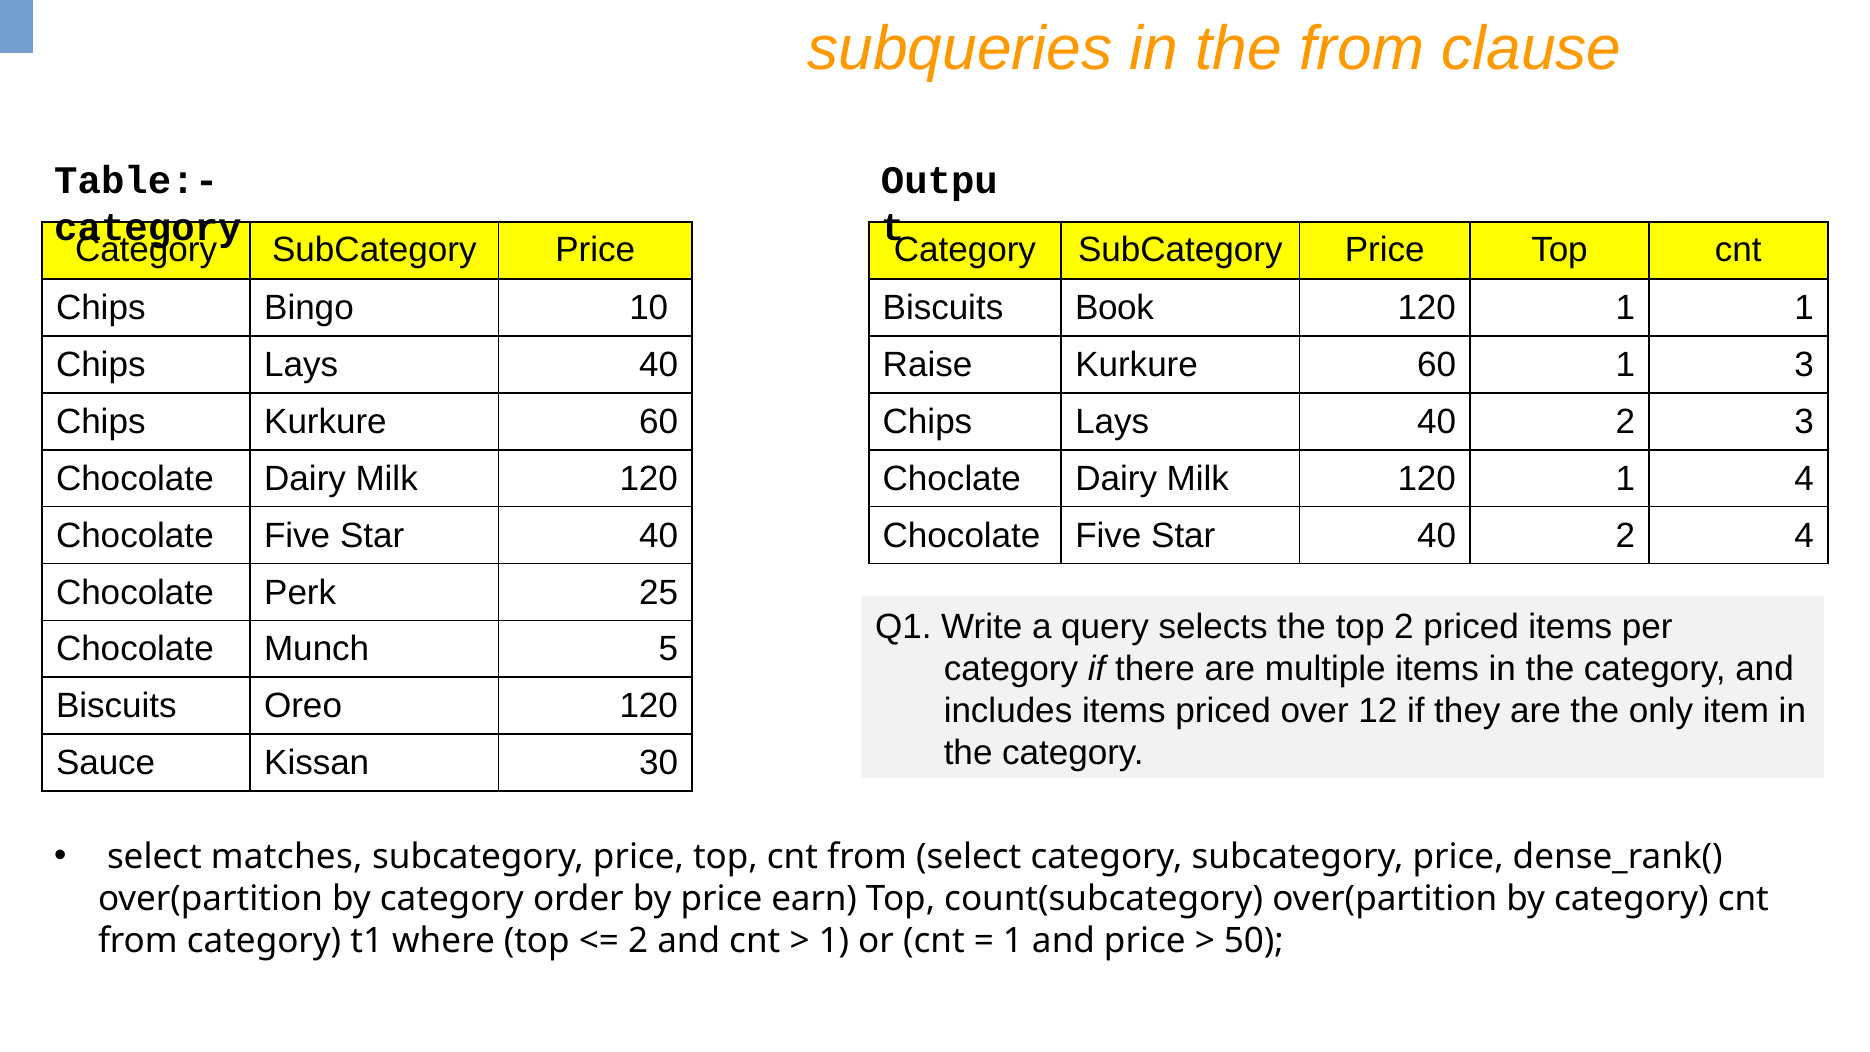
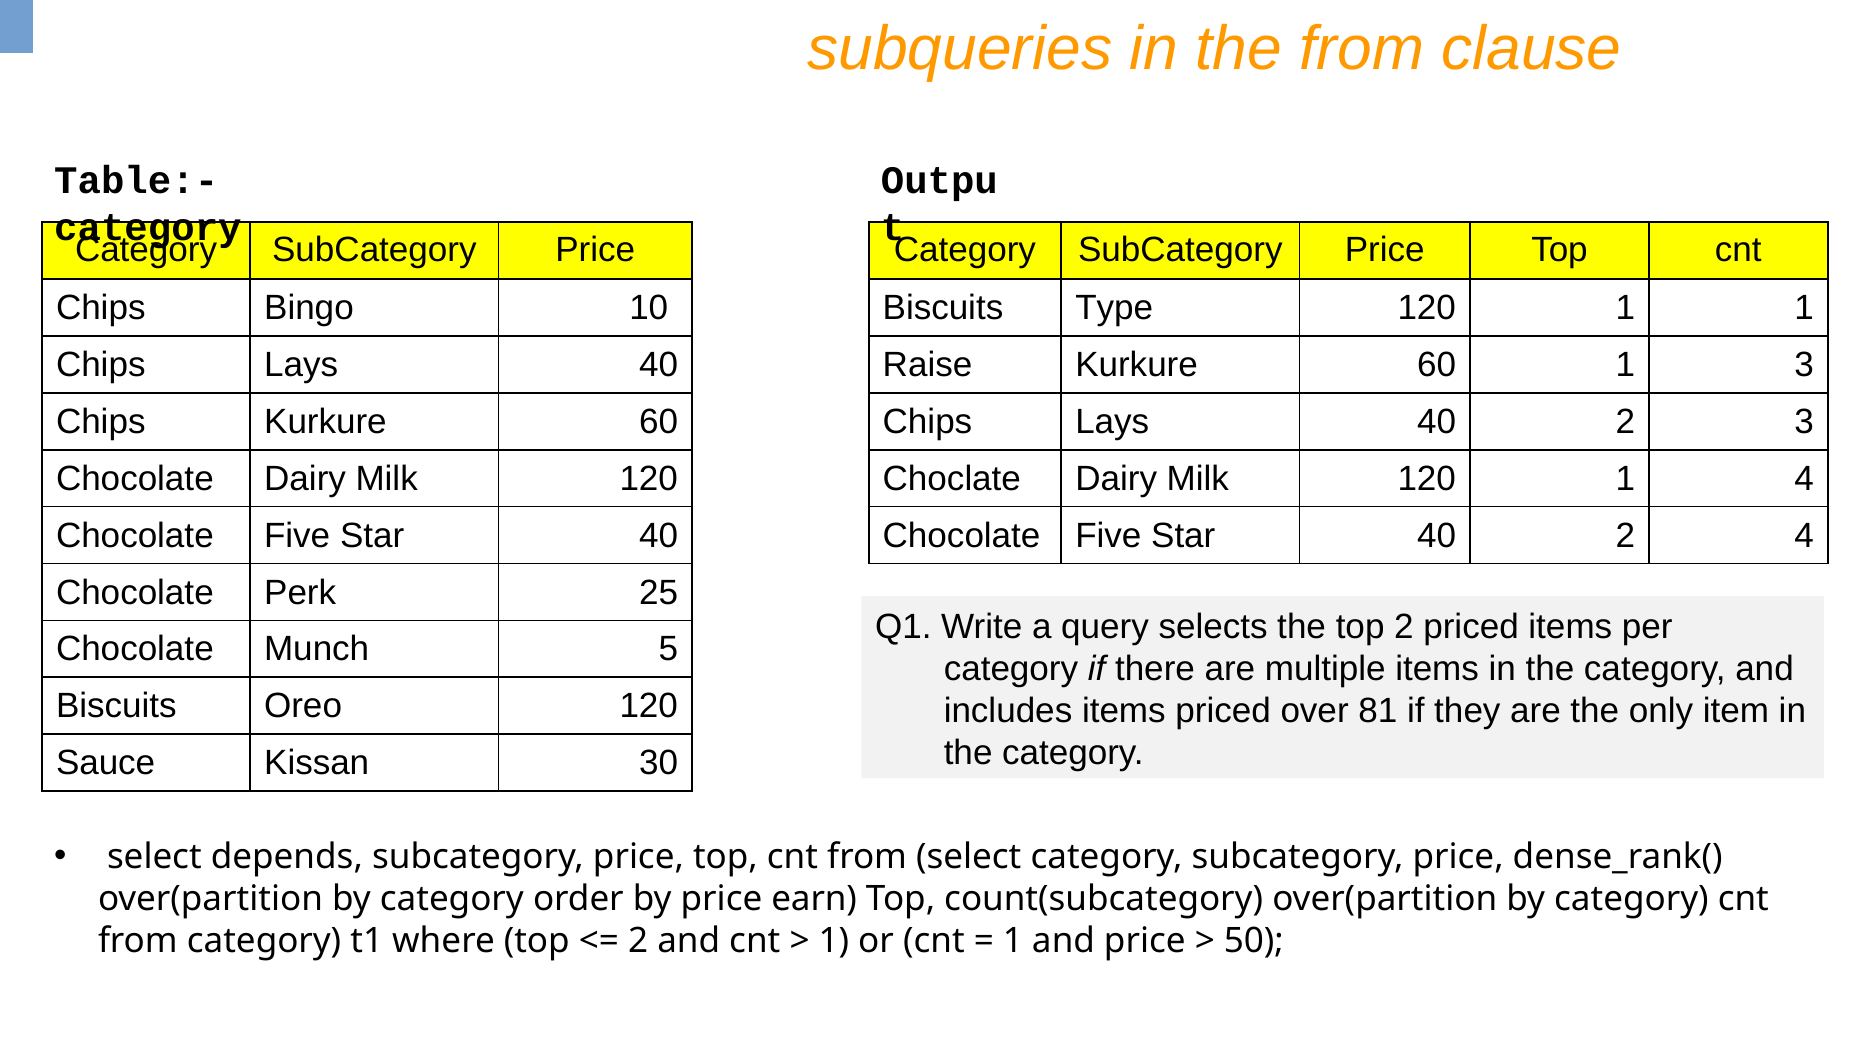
Book: Book -> Type
12: 12 -> 81
matches: matches -> depends
